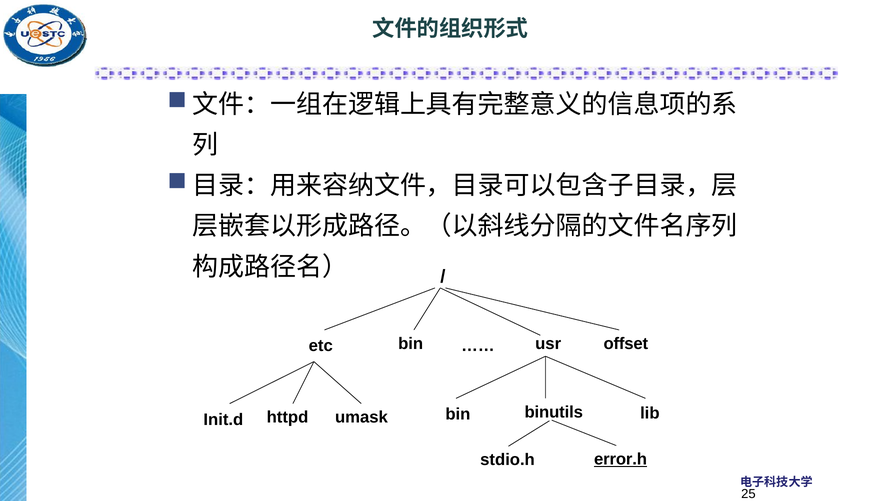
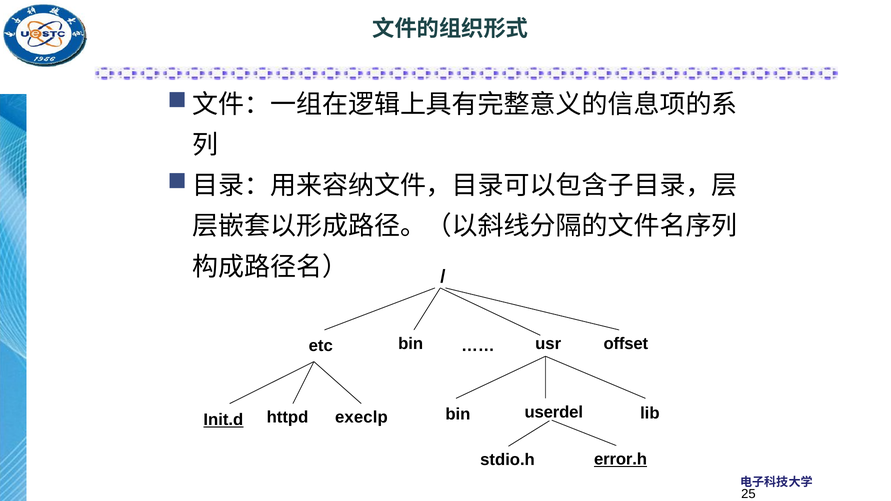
Init.d underline: none -> present
umask: umask -> execlp
binutils: binutils -> userdel
